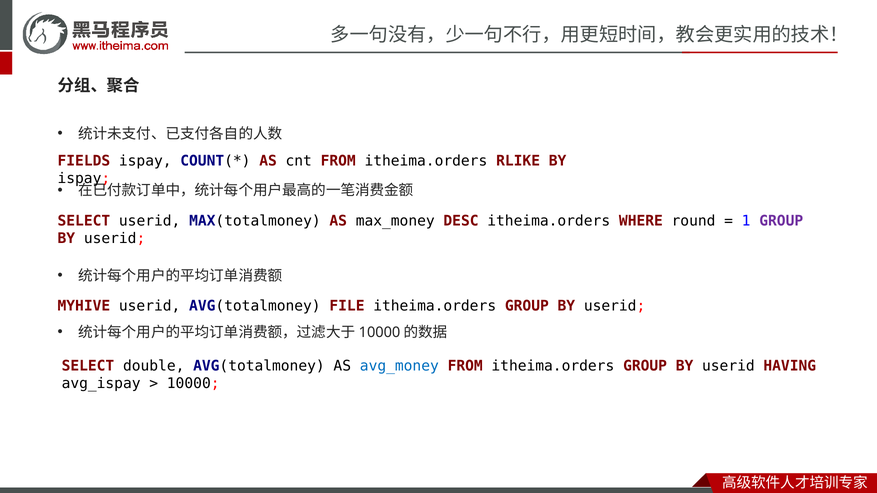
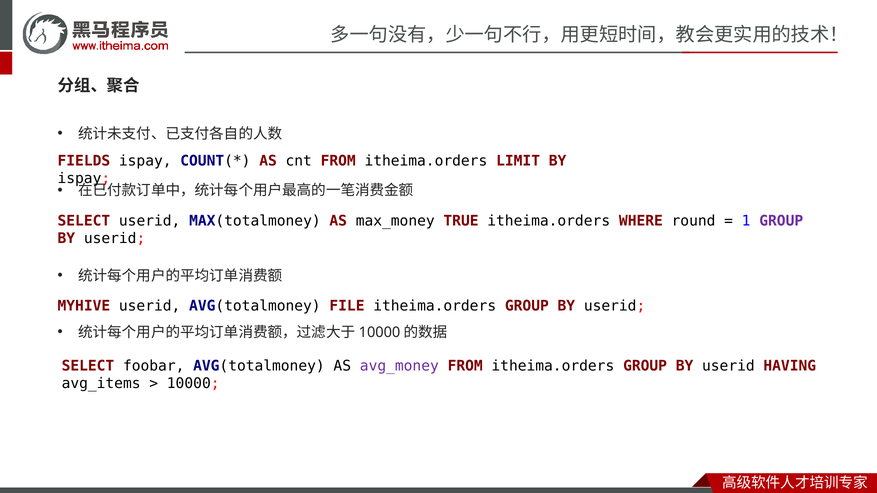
RLIKE: RLIKE -> LIMIT
DESC: DESC -> TRUE
double: double -> foobar
avg_money colour: blue -> purple
avg_ispay: avg_ispay -> avg_items
